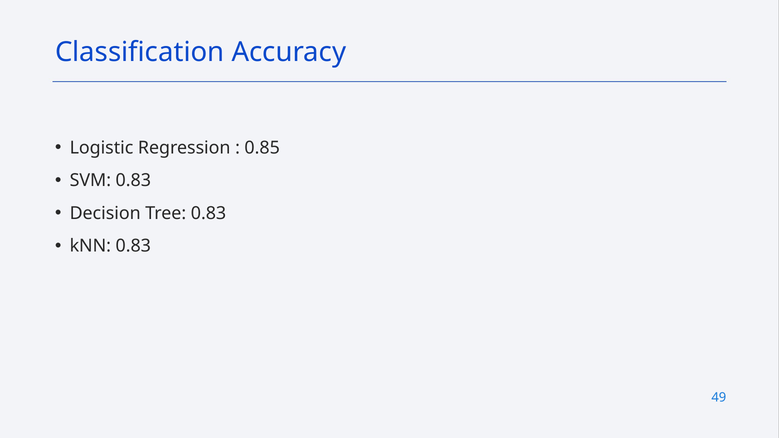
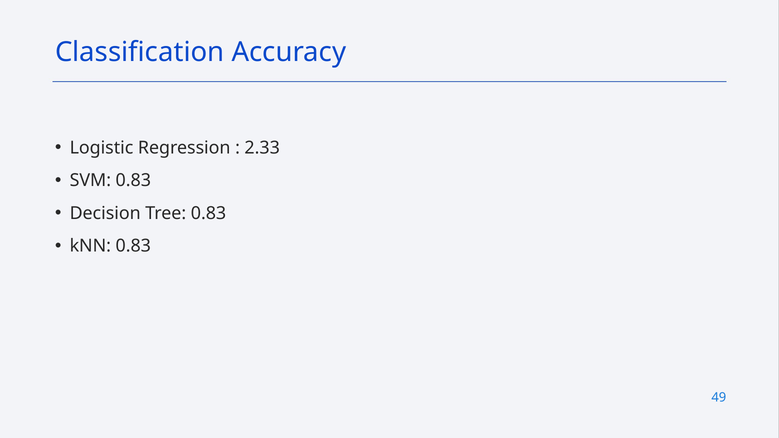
0.85: 0.85 -> 2.33
